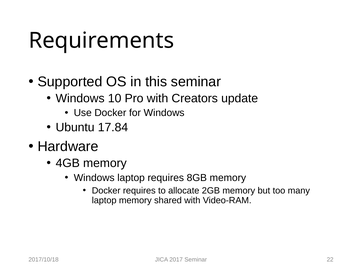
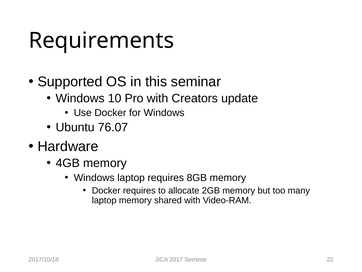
17.84: 17.84 -> 76.07
